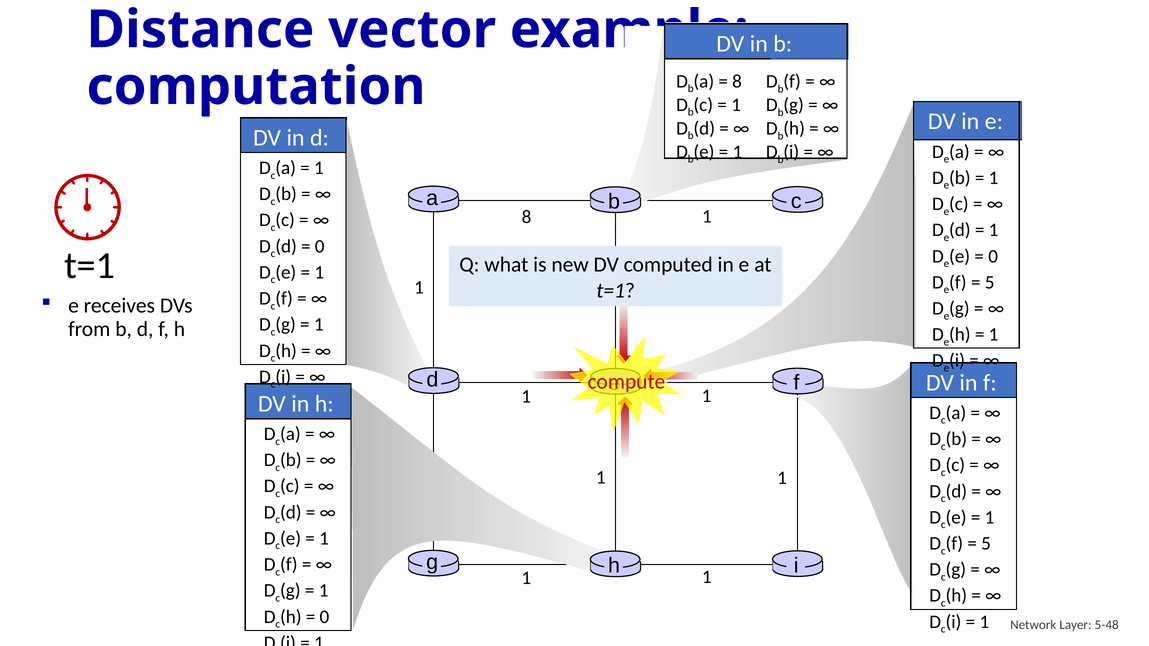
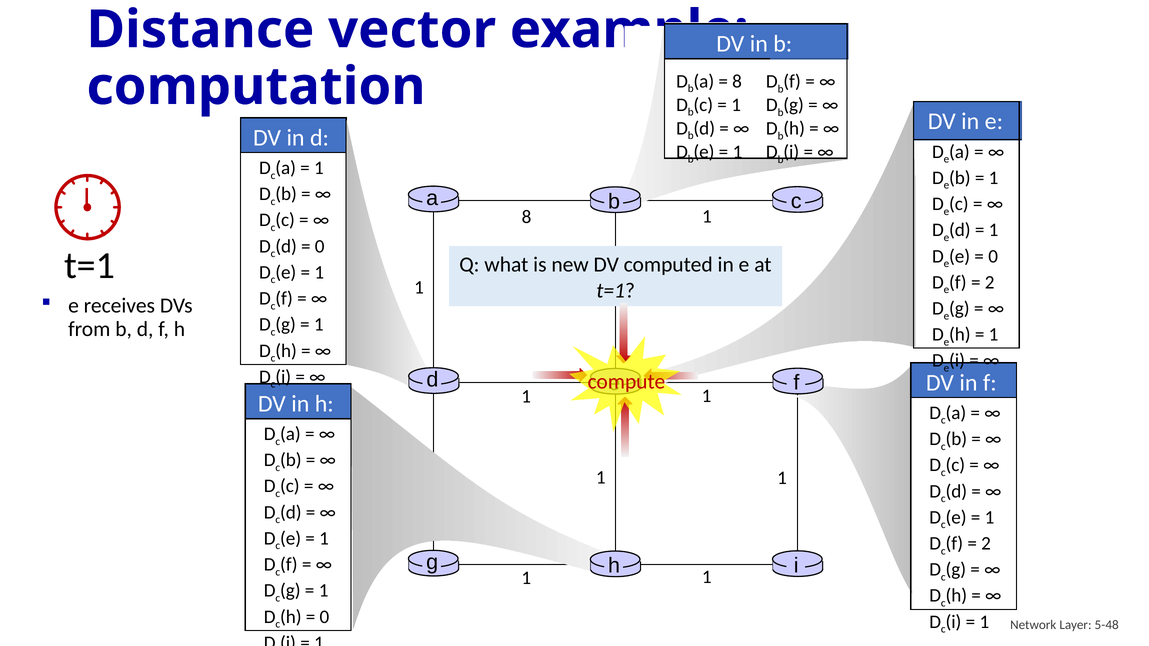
5 at (990, 282): 5 -> 2
5 at (986, 544): 5 -> 2
